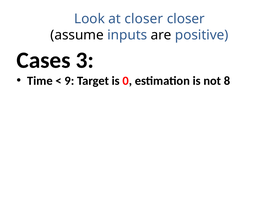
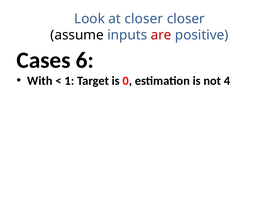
are colour: black -> red
3: 3 -> 6
Time: Time -> With
9: 9 -> 1
8: 8 -> 4
